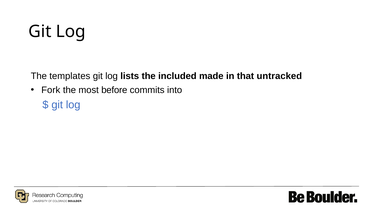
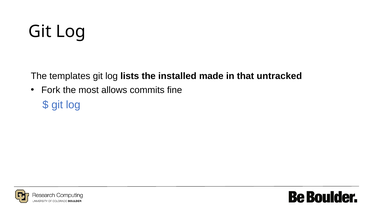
included: included -> installed
before: before -> allows
into: into -> fine
